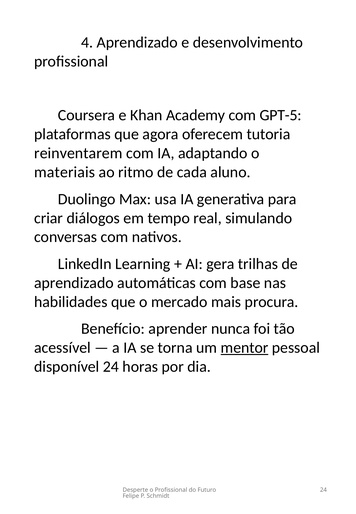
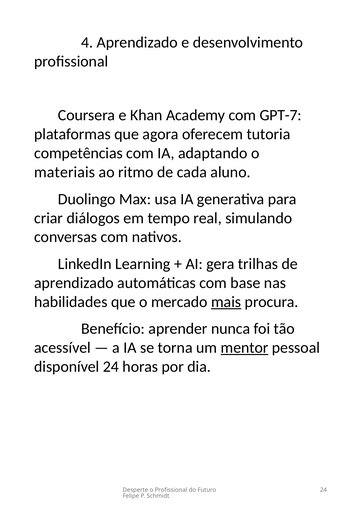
GPT-5: GPT-5 -> GPT-7
reinventarem: reinventarem -> competências
mais underline: none -> present
